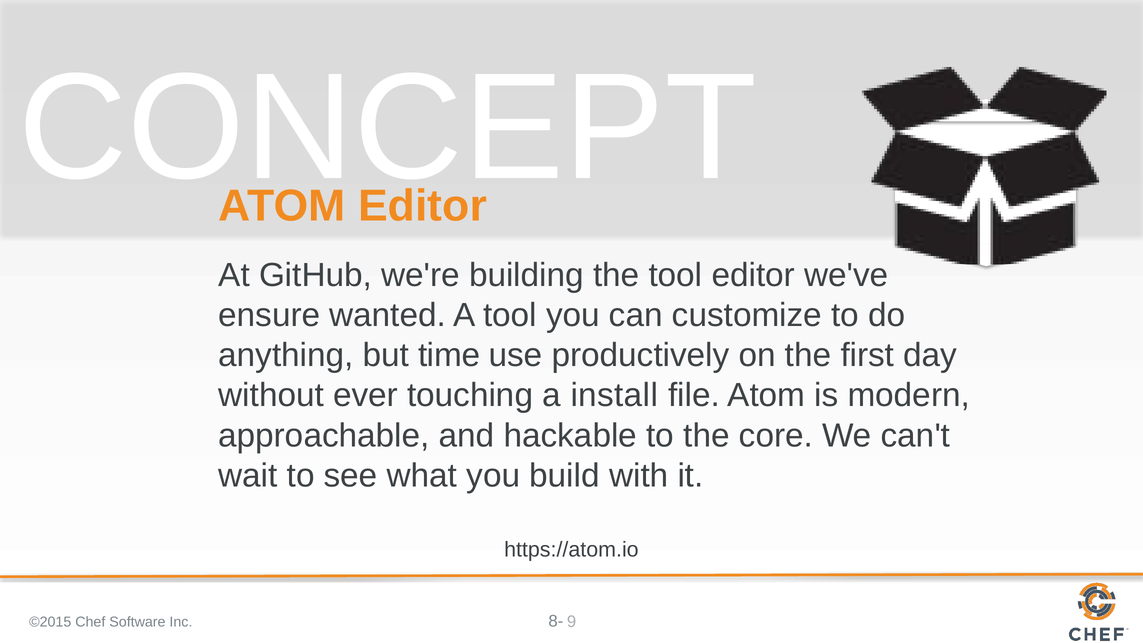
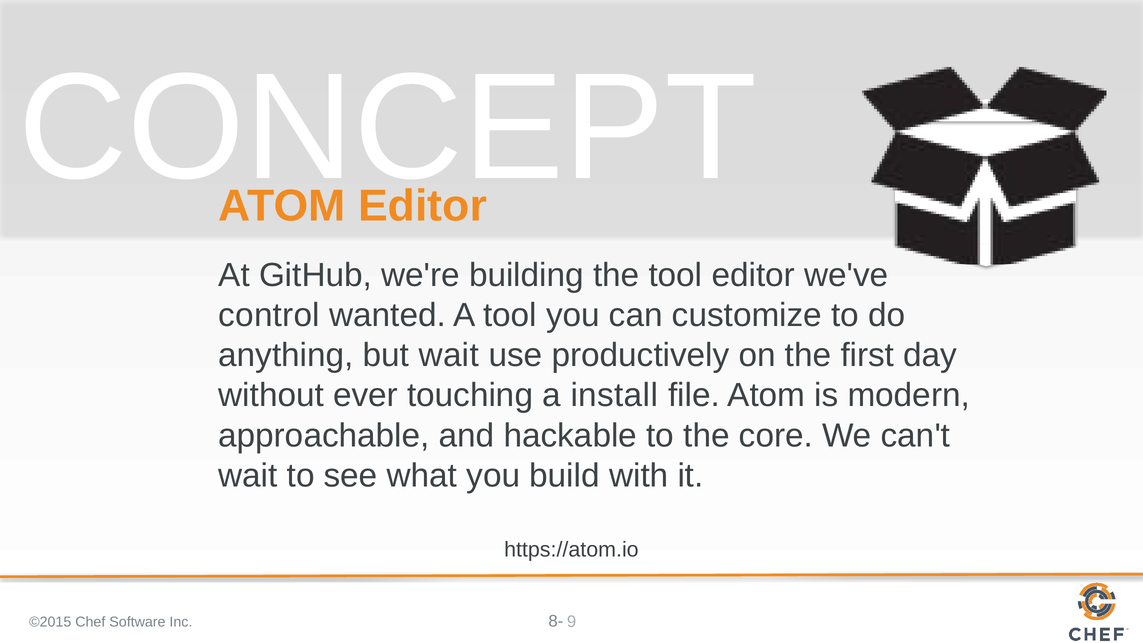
ensure: ensure -> control
but time: time -> wait
